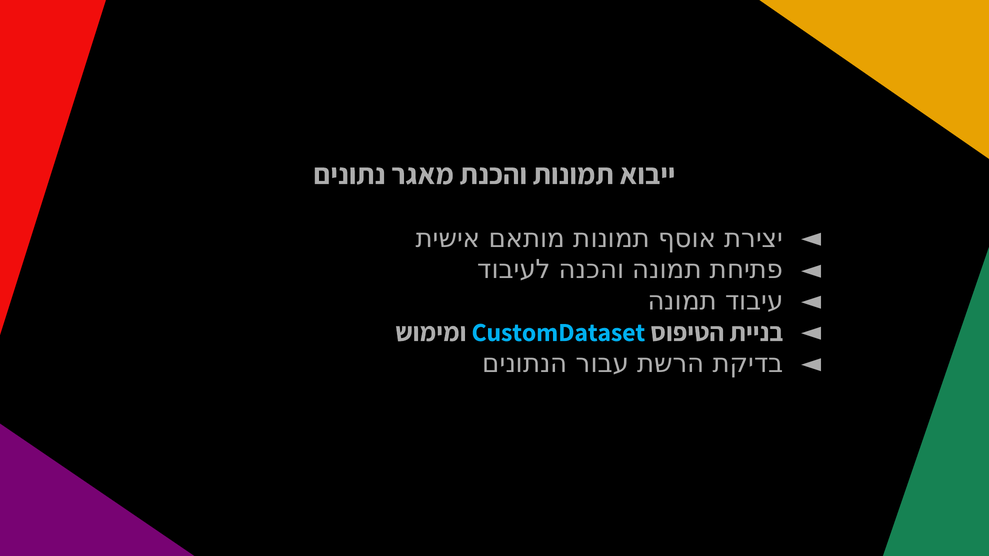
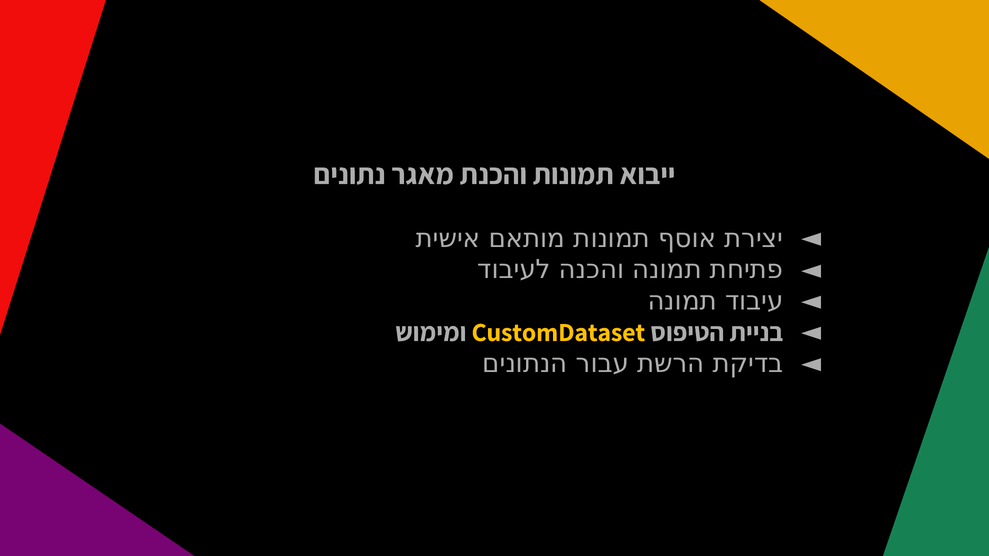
CustomDataset colour: light blue -> yellow
